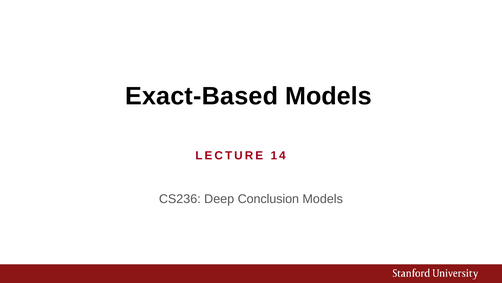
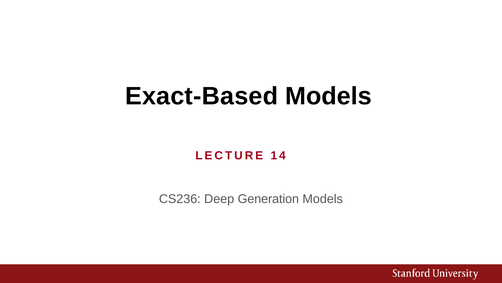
Conclusion: Conclusion -> Generation
